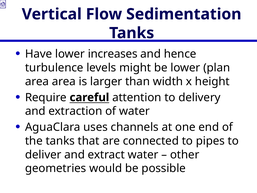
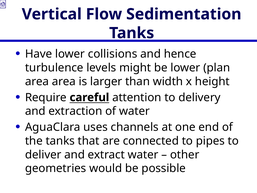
increases: increases -> collisions
